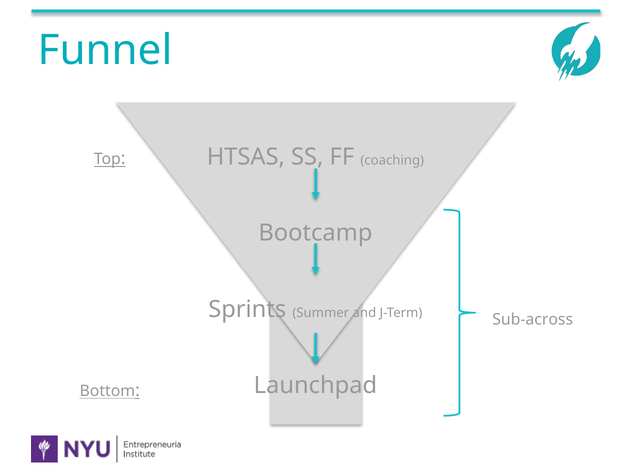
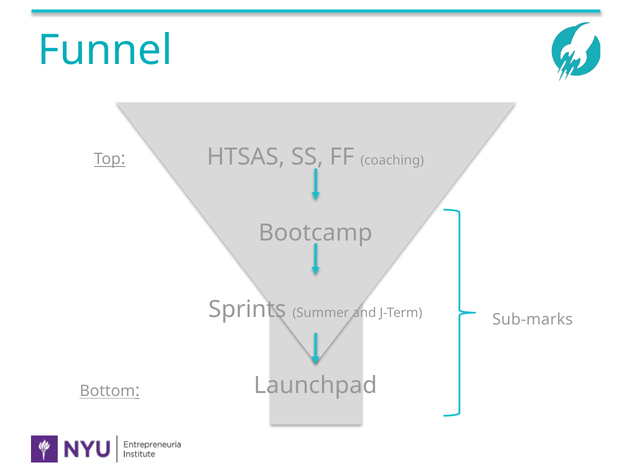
Sub-across: Sub-across -> Sub-marks
